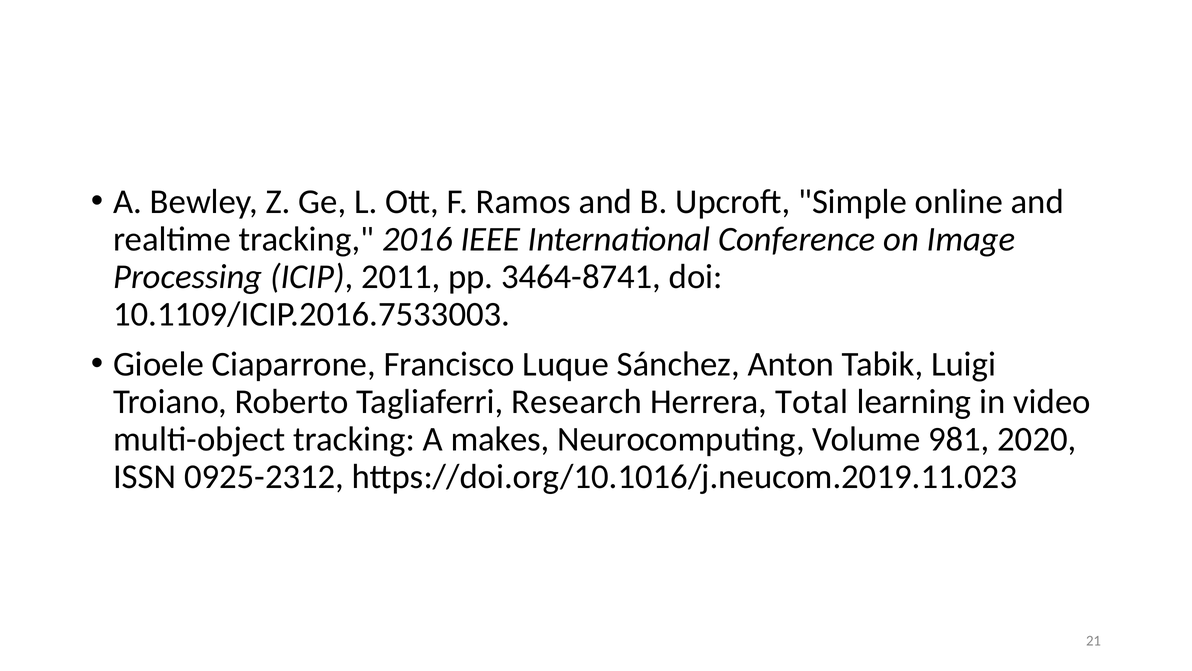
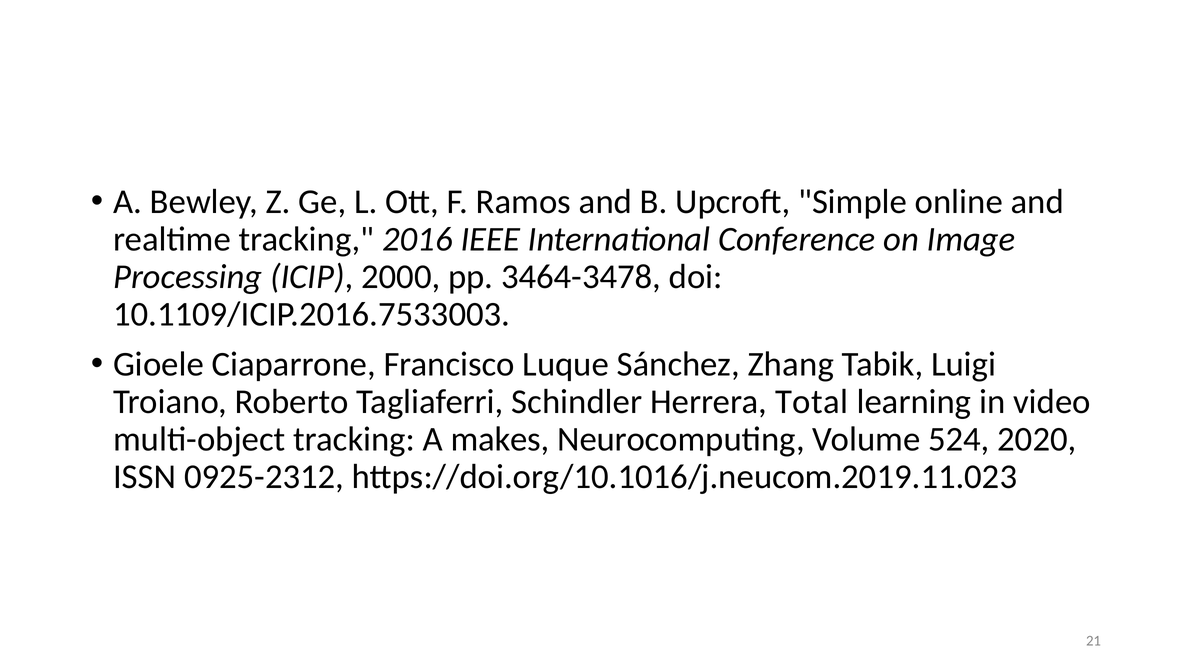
2011: 2011 -> 2000
3464-8741: 3464-8741 -> 3464-3478
Anton: Anton -> Zhang
Research: Research -> Schindler
981: 981 -> 524
